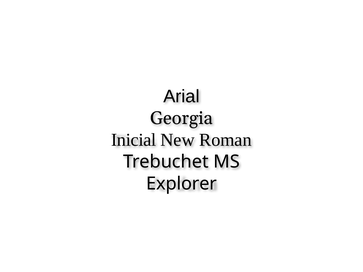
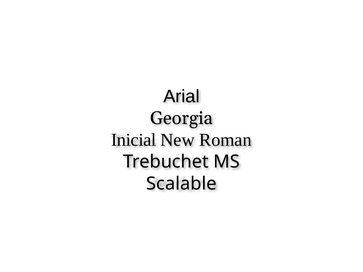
Explorer: Explorer -> Scalable
